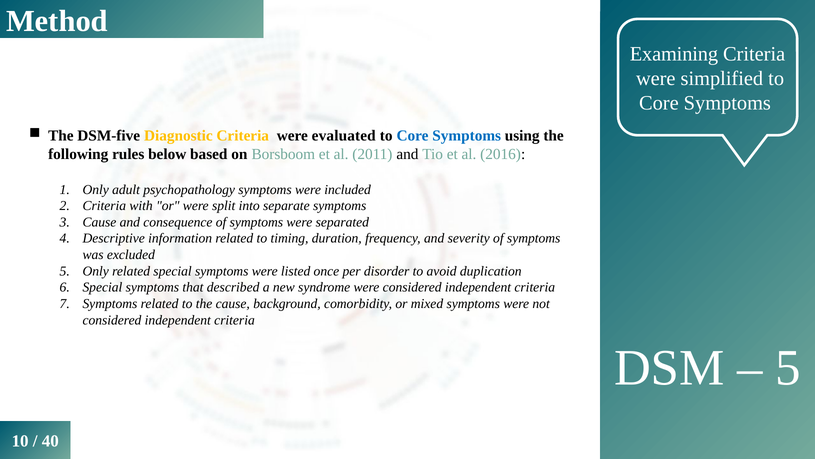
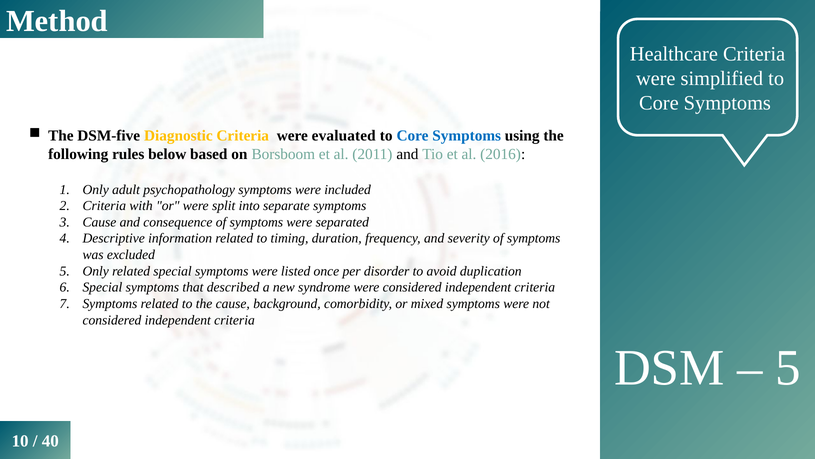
Examining: Examining -> Healthcare
